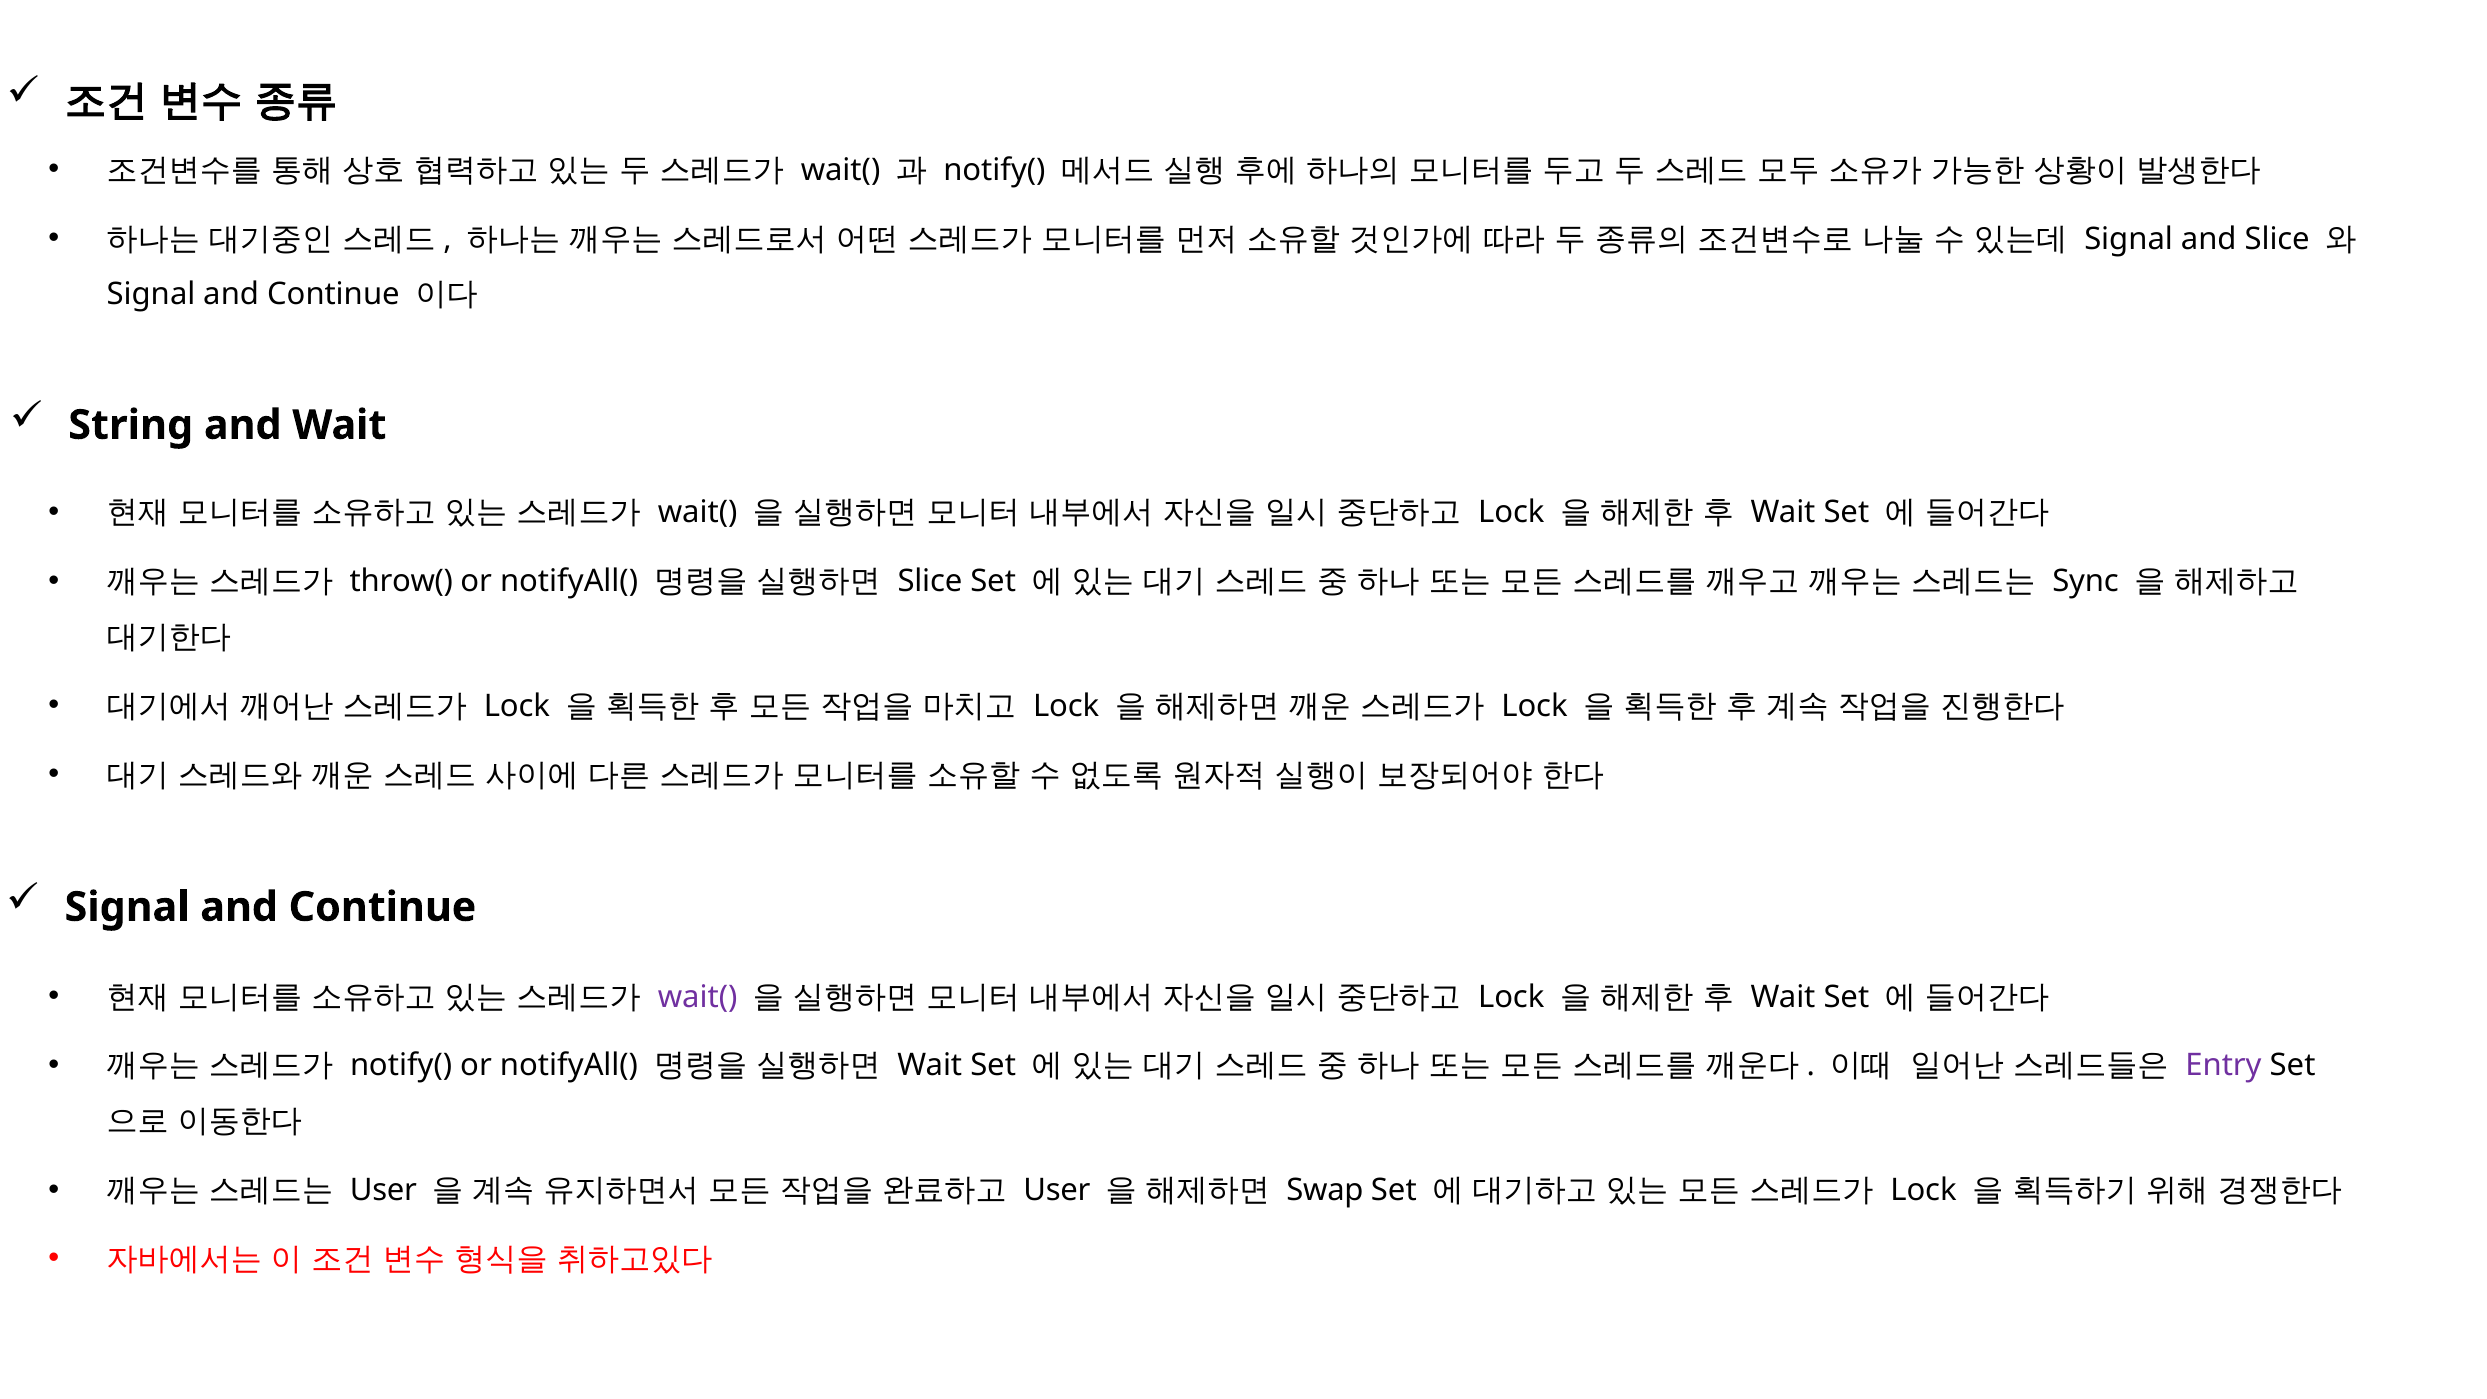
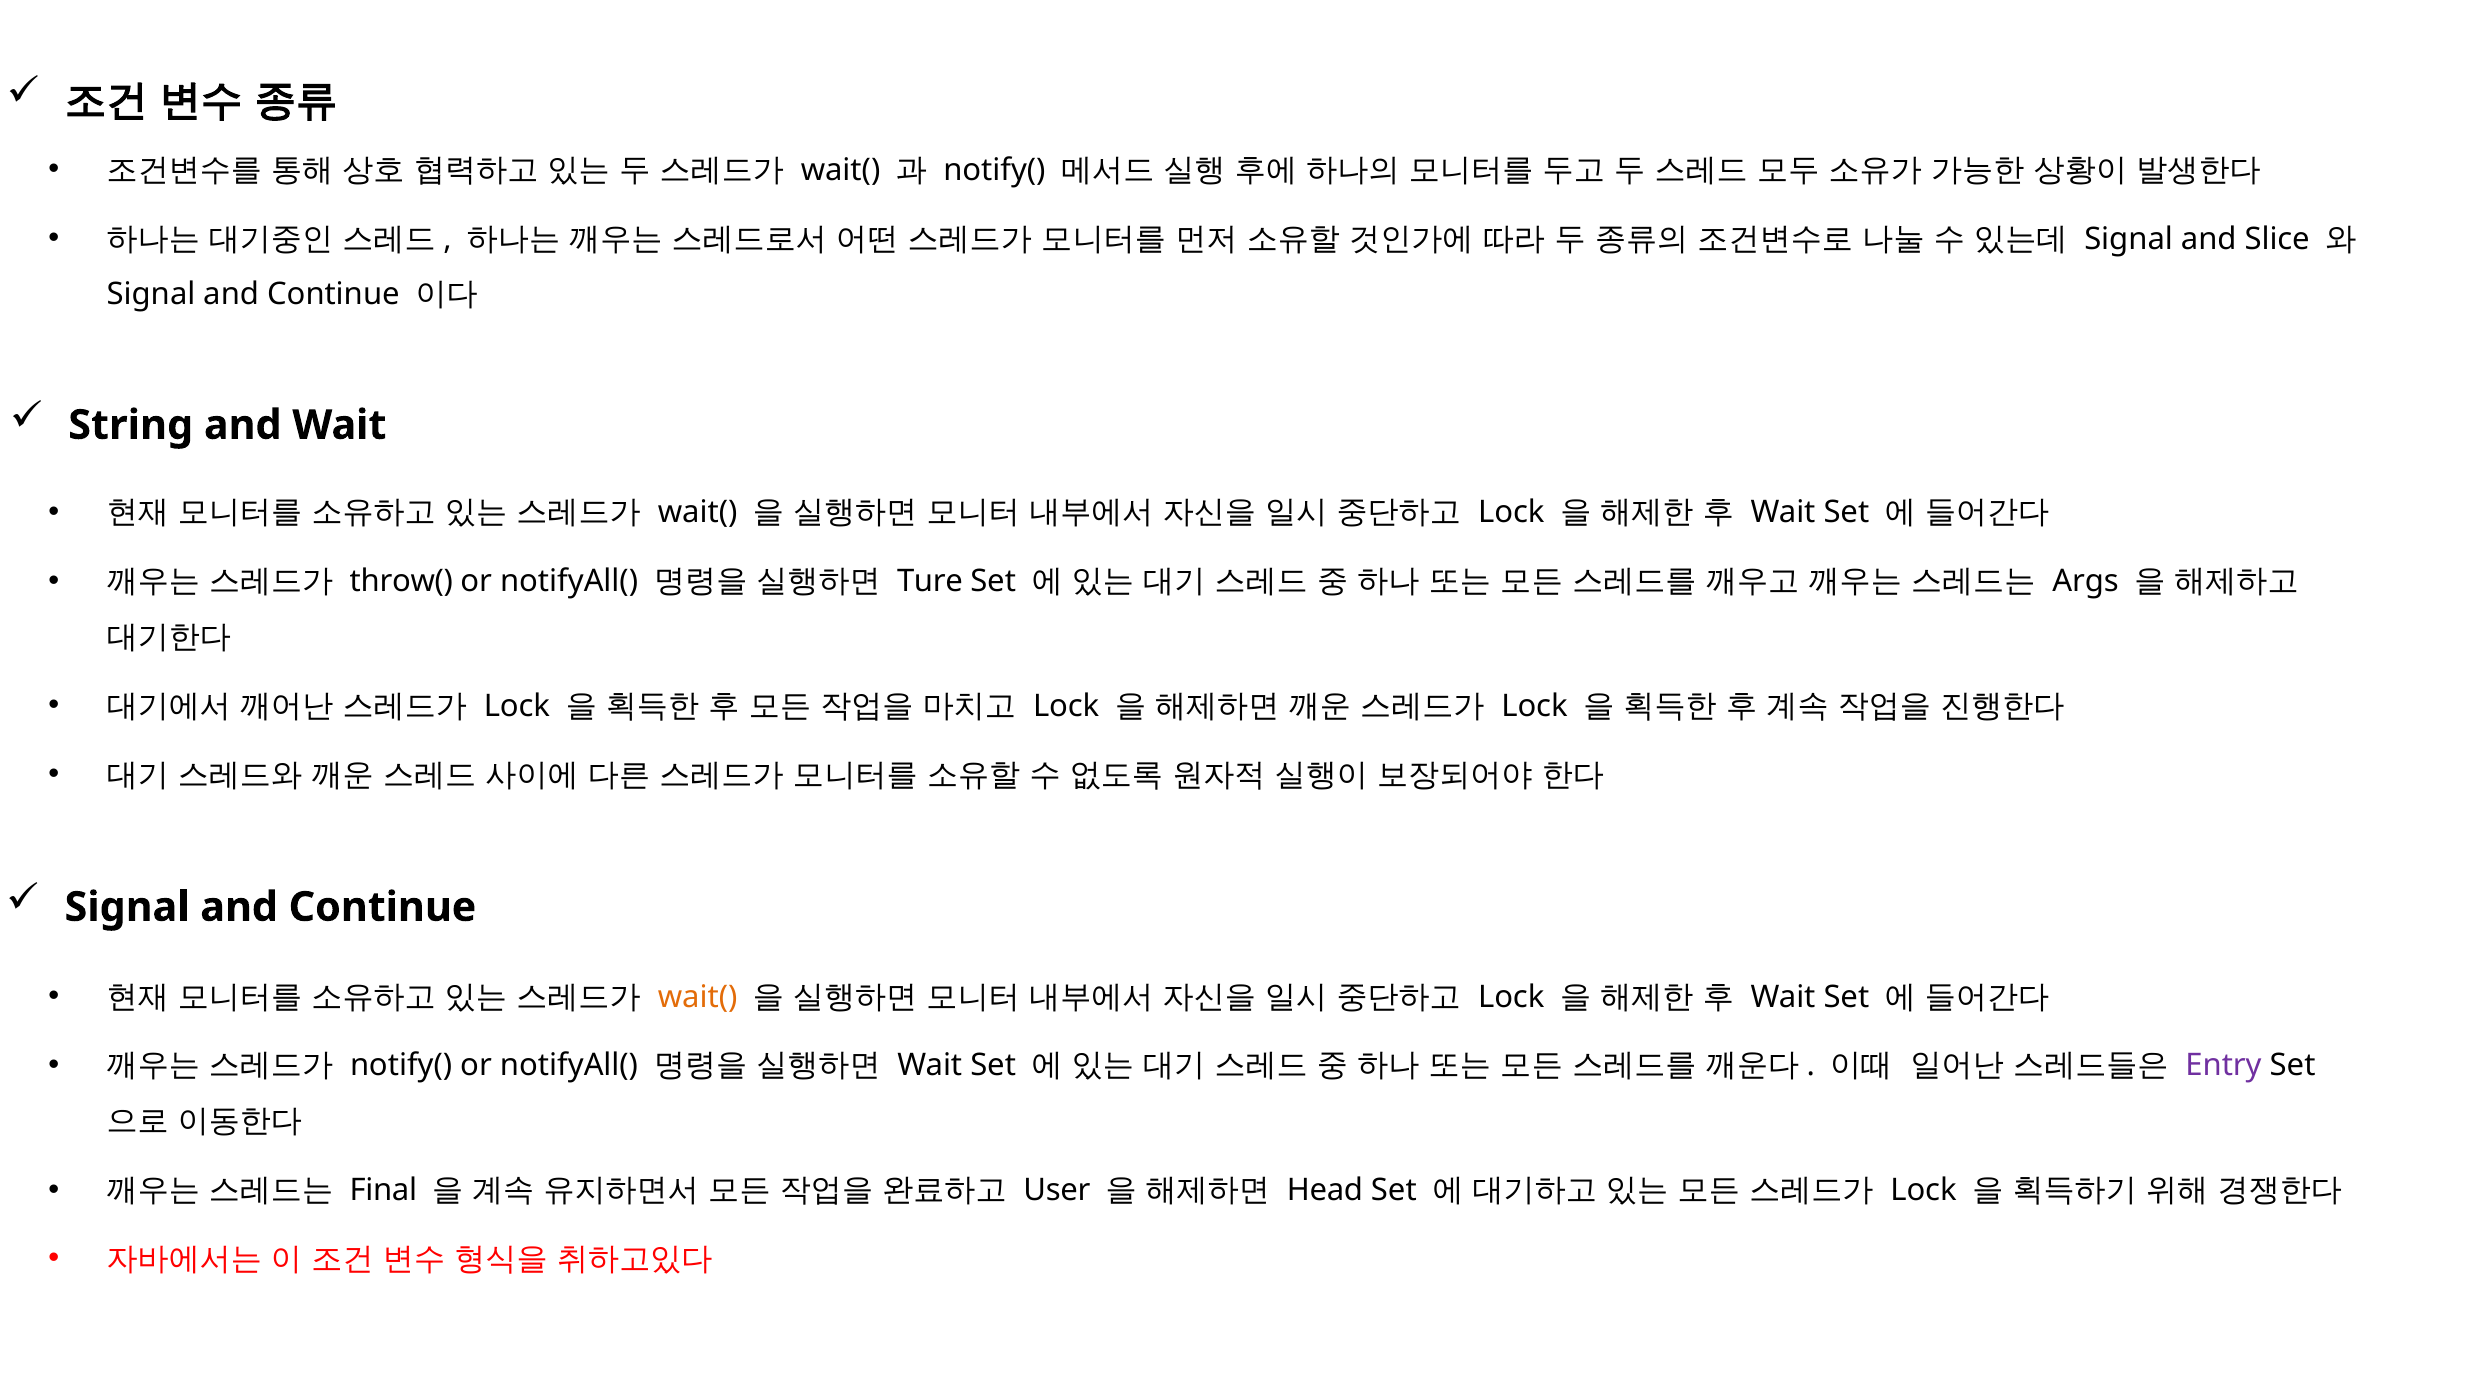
Slice at (930, 581): Slice -> Ture
Sync: Sync -> Args
wait( at (698, 997) colour: purple -> orange
User at (383, 1190): User -> Final
Swap: Swap -> Head
